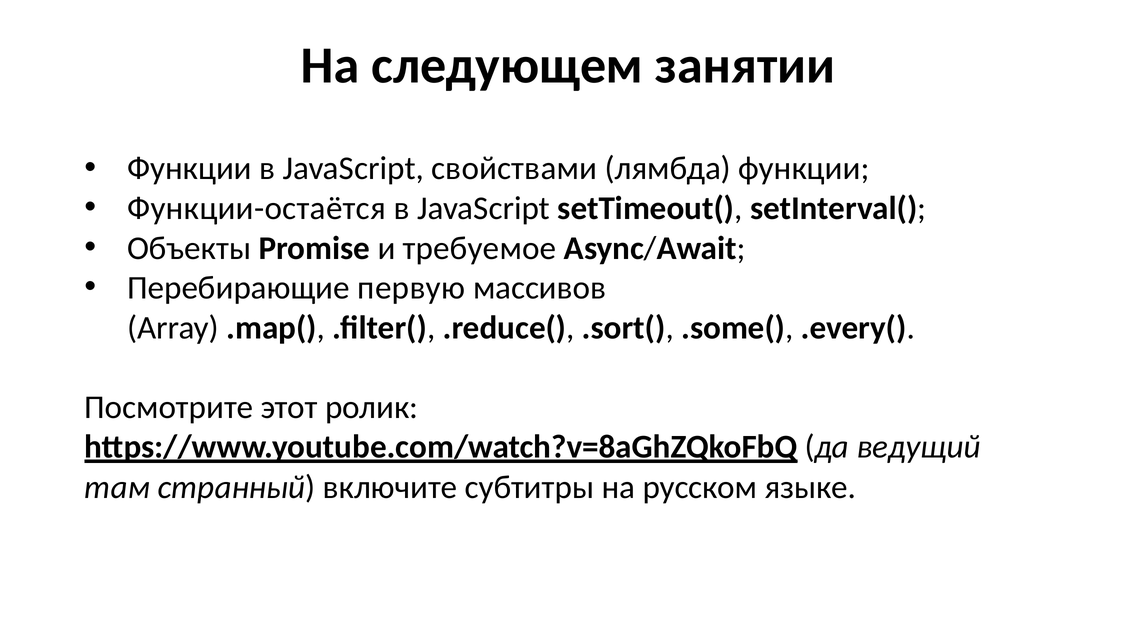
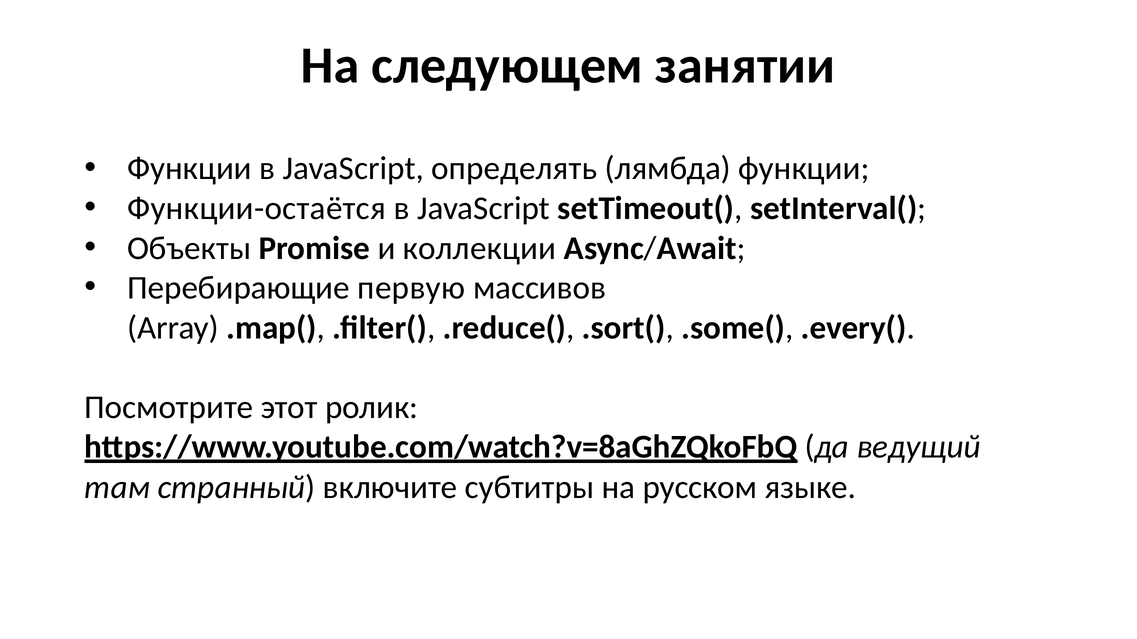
свойствами: свойствами -> определять
требуемое: требуемое -> коллекции
